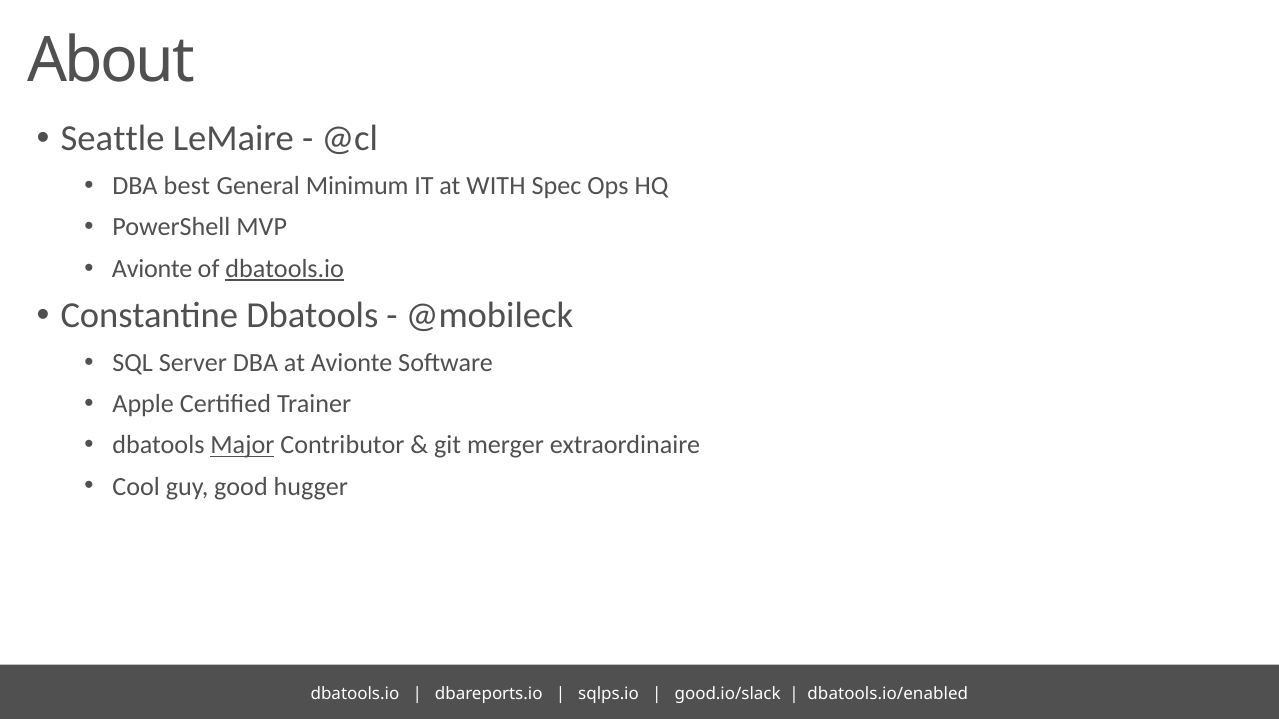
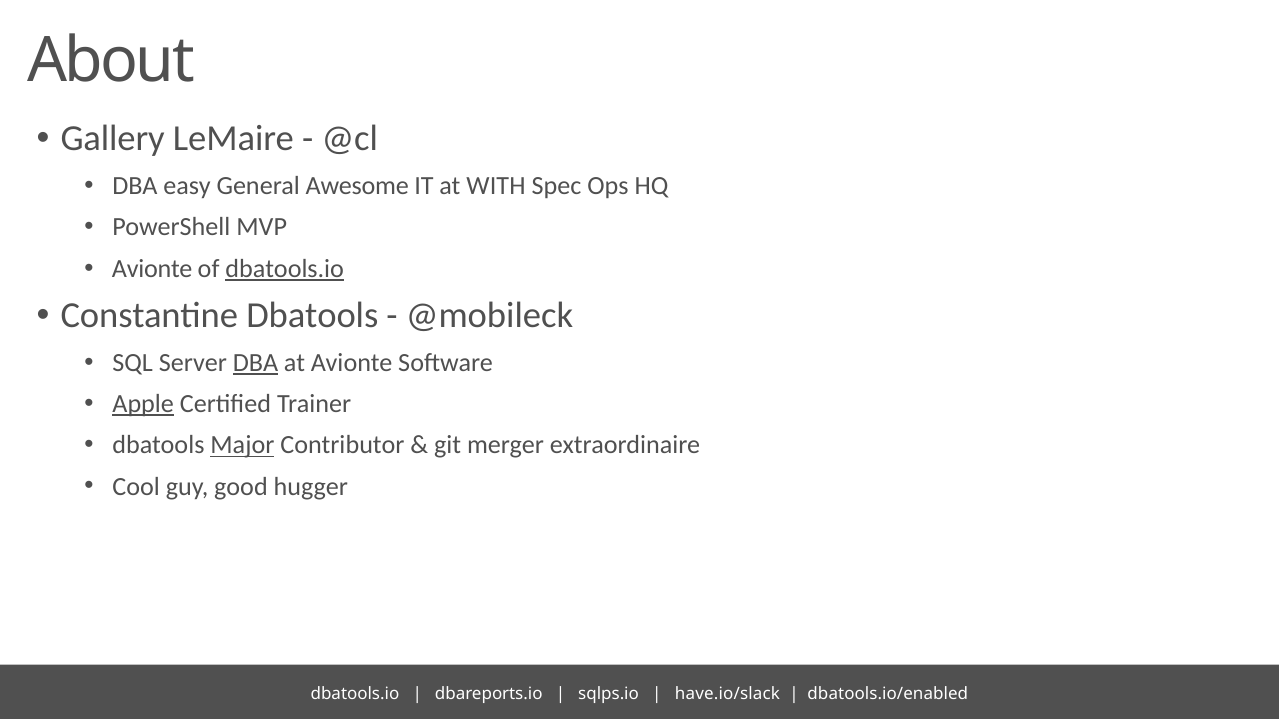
Seattle: Seattle -> Gallery
best: best -> easy
Minimum: Minimum -> Awesome
DBA at (255, 362) underline: none -> present
Apple underline: none -> present
good.io/slack: good.io/slack -> have.io/slack
